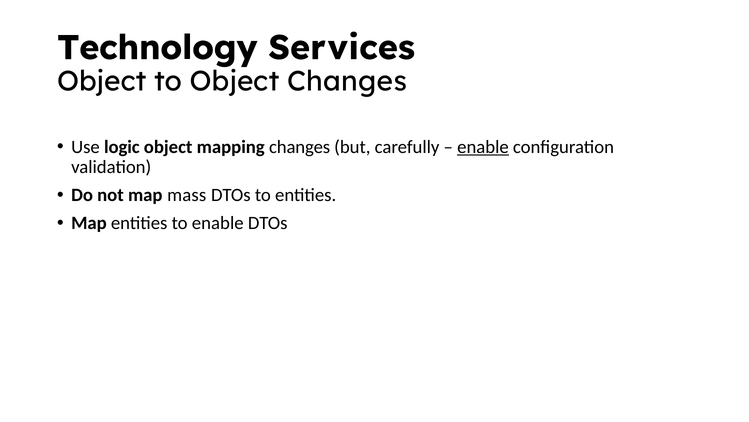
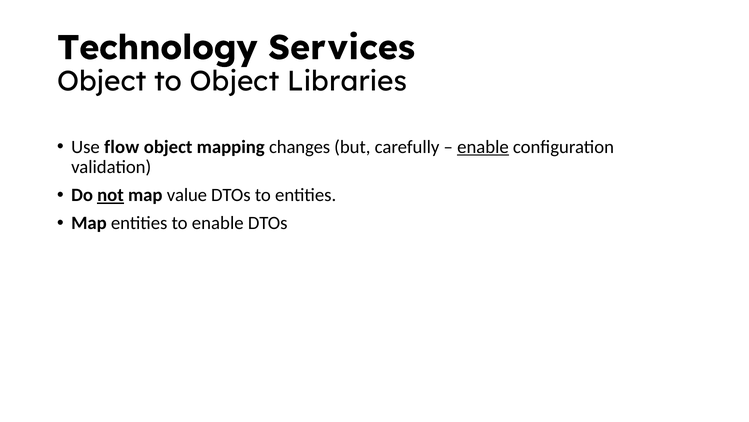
Object Changes: Changes -> Libraries
logic: logic -> flow
not underline: none -> present
mass: mass -> value
